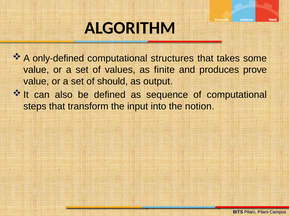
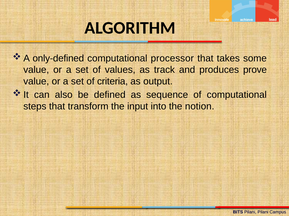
structures: structures -> processor
finite: finite -> track
should: should -> criteria
